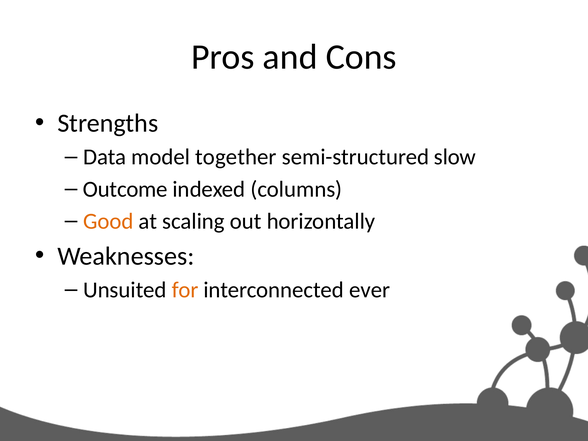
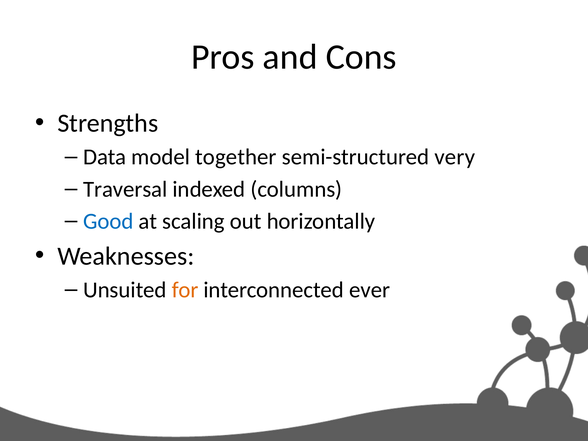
slow: slow -> very
Outcome: Outcome -> Traversal
Good colour: orange -> blue
